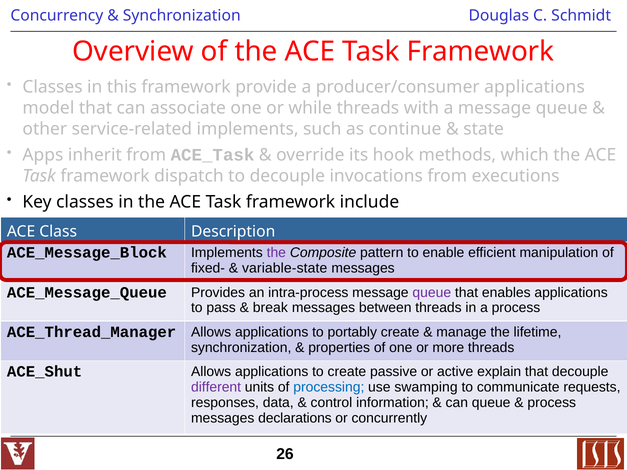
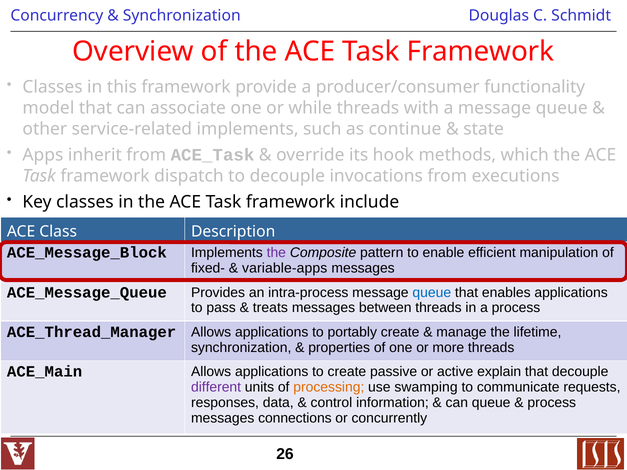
producer/consumer applications: applications -> functionality
variable-state: variable-state -> variable-apps
queue at (432, 293) colour: purple -> blue
break: break -> treats
ACE_Shut: ACE_Shut -> ACE_Main
processing colour: blue -> orange
declarations: declarations -> connections
